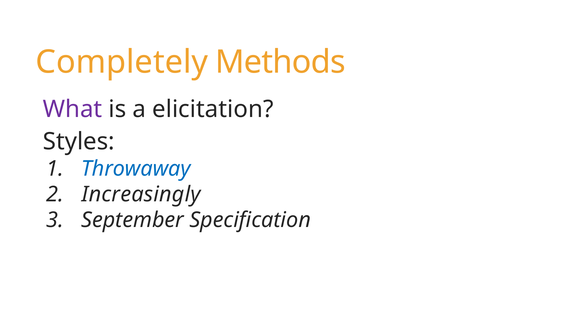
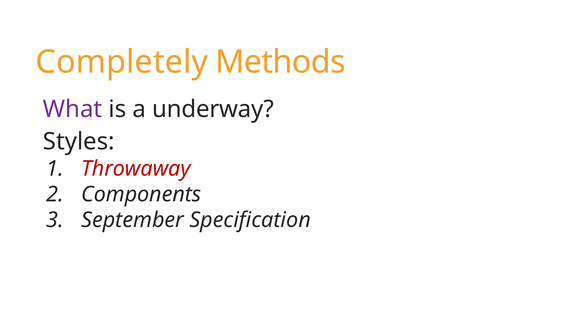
elicitation: elicitation -> underway
Throwaway colour: blue -> red
Increasingly: Increasingly -> Components
